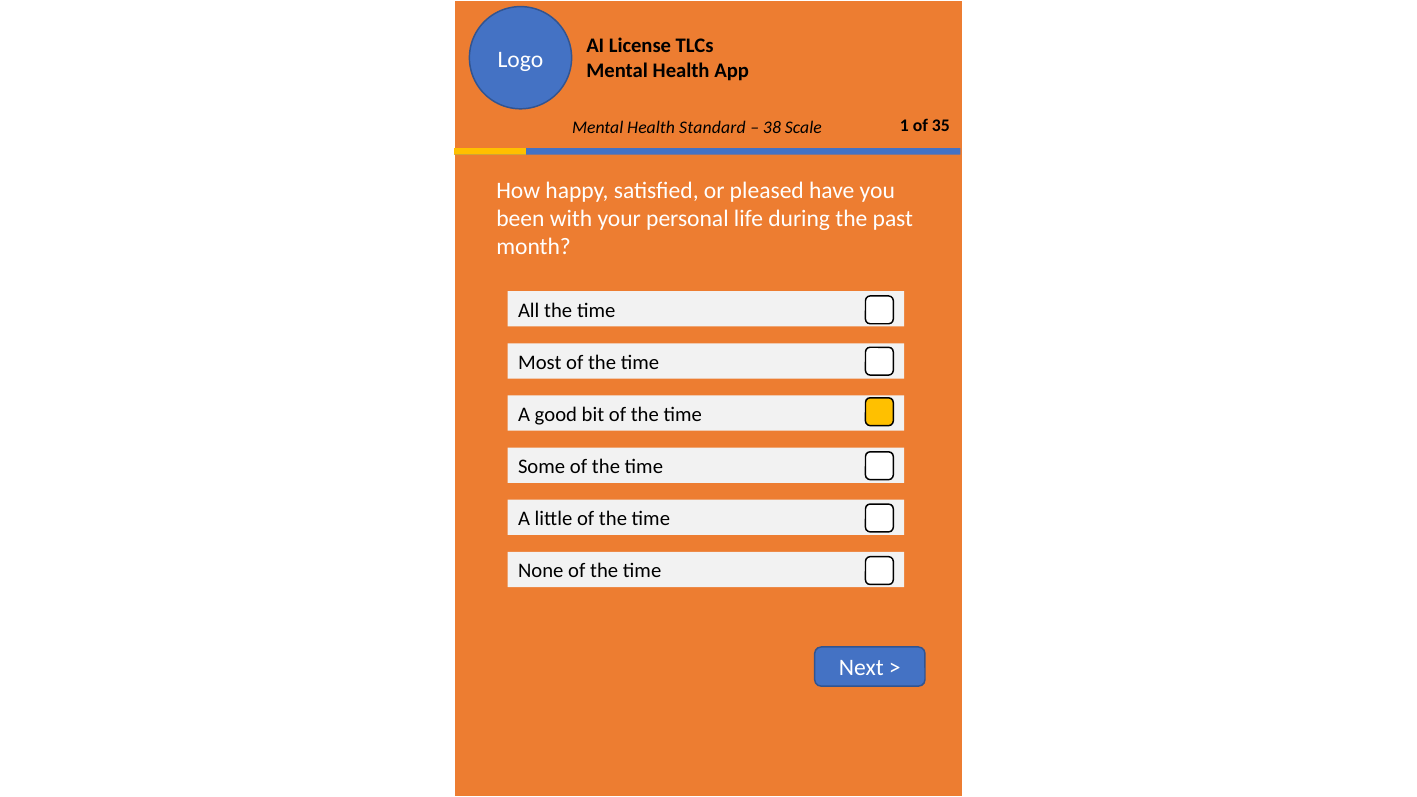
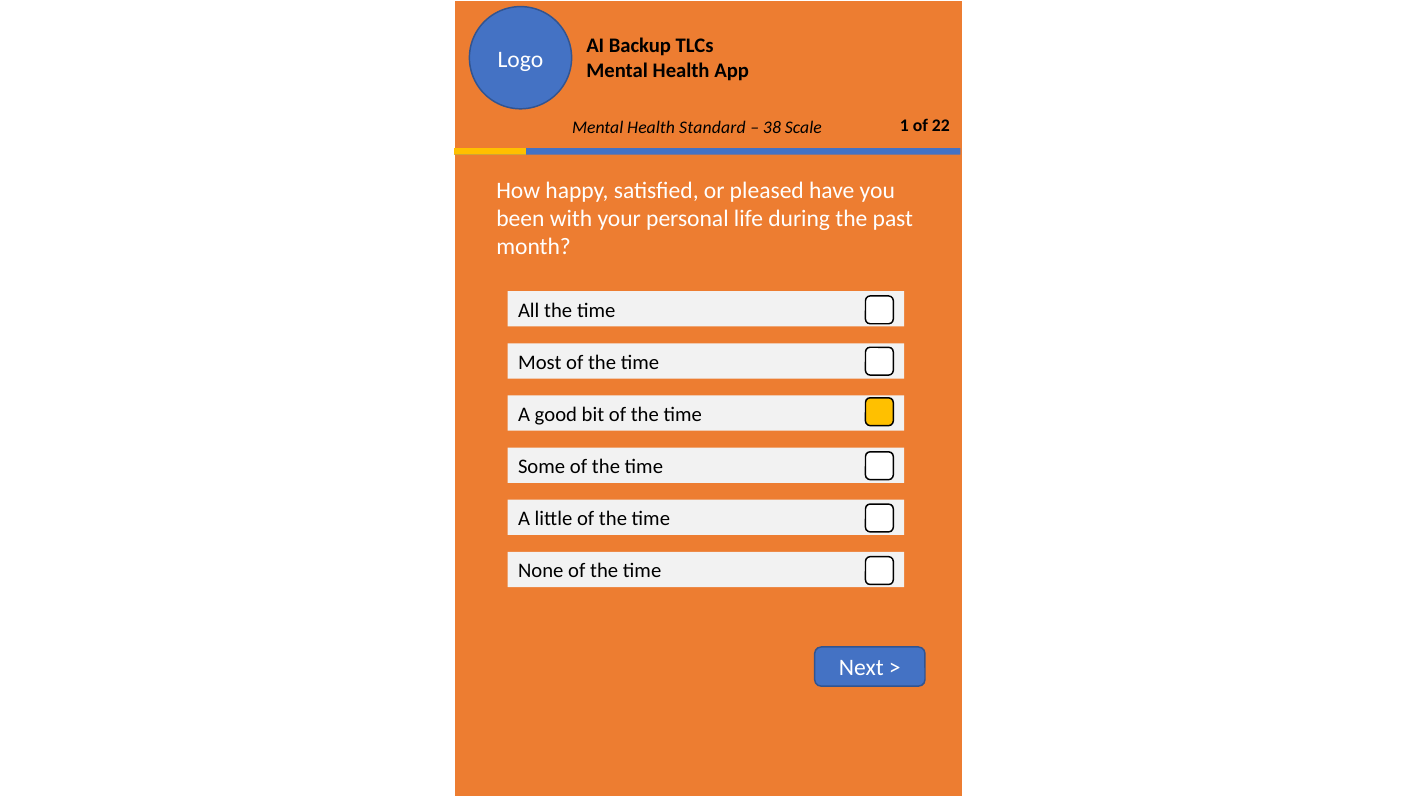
License: License -> Backup
35: 35 -> 22
